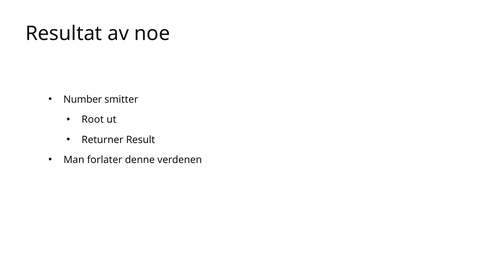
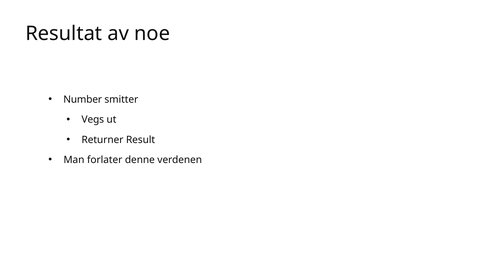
Root: Root -> Vegs
